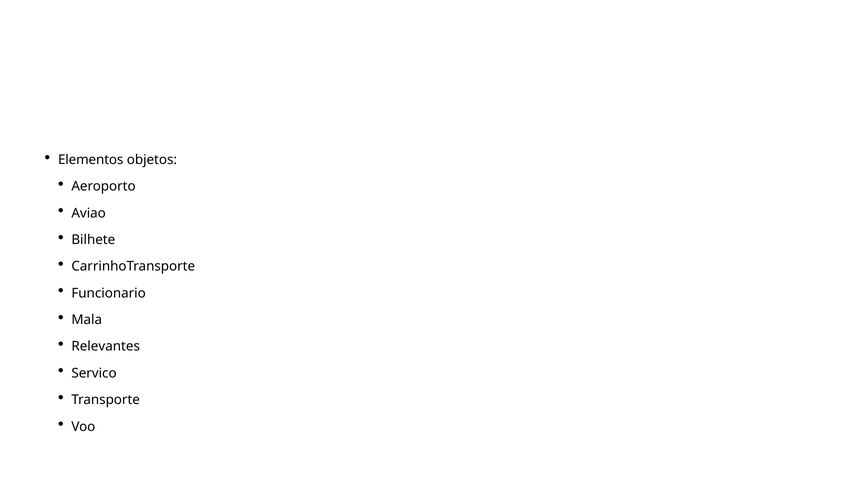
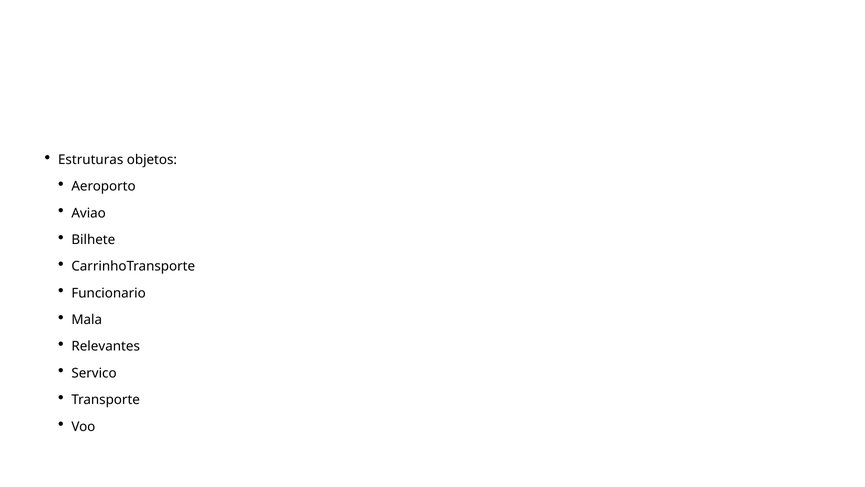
Elementos: Elementos -> Estruturas
